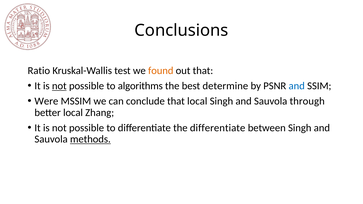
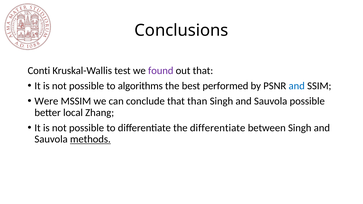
Ratio: Ratio -> Conti
found colour: orange -> purple
not at (59, 86) underline: present -> none
determine: determine -> performed
that local: local -> than
Sauvola through: through -> possible
